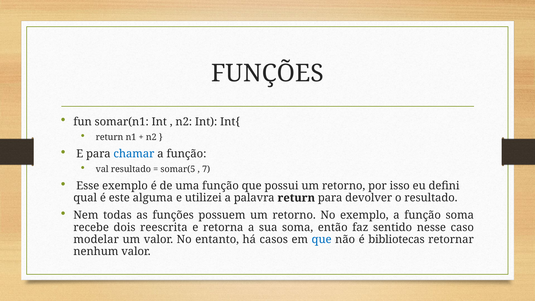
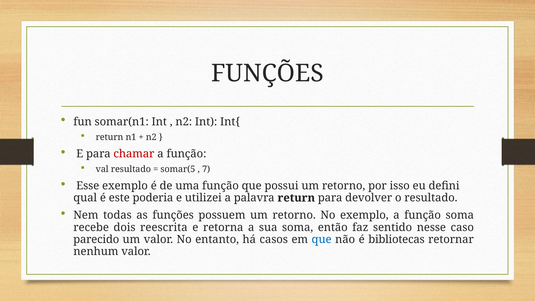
chamar colour: blue -> red
alguma: alguma -> poderia
modelar: modelar -> parecido
